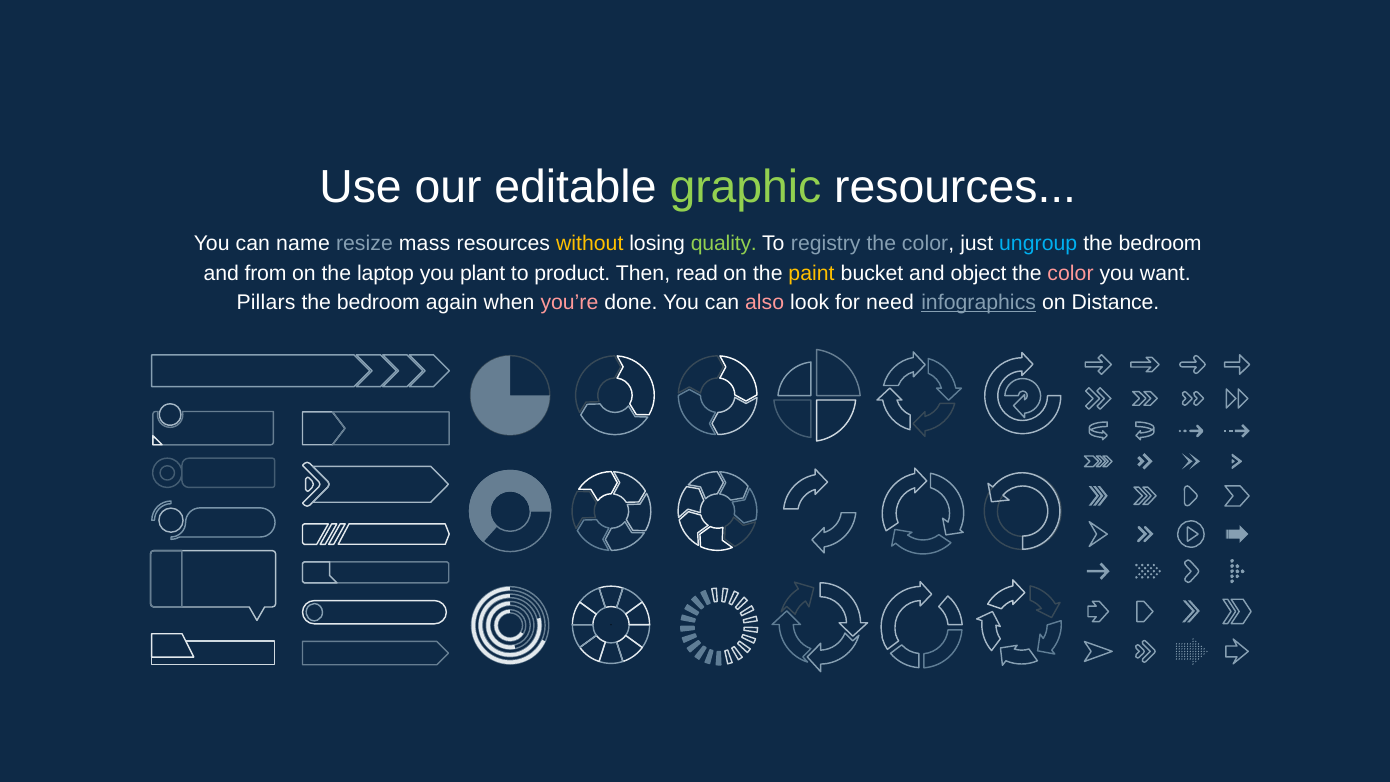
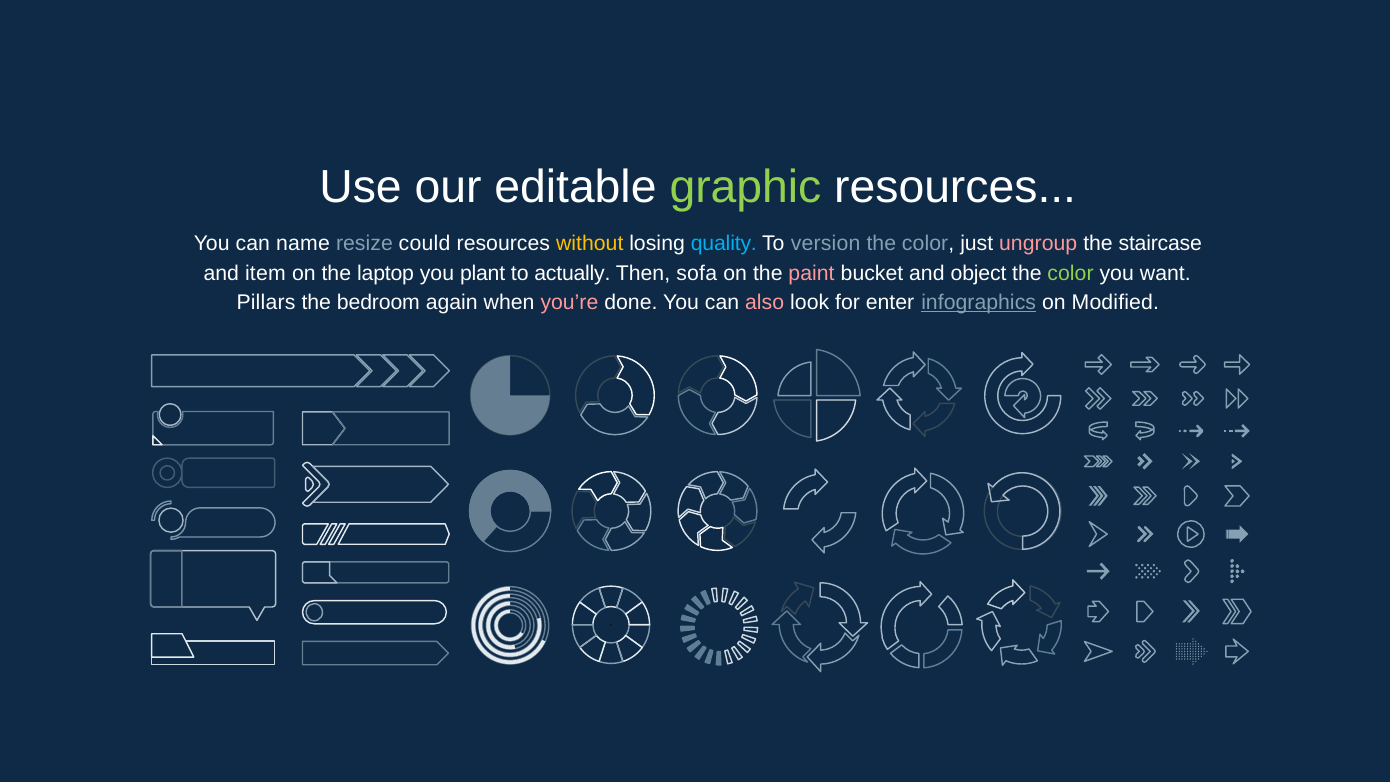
mass: mass -> could
quality colour: light green -> light blue
registry: registry -> version
ungroup colour: light blue -> pink
bedroom at (1160, 244): bedroom -> staircase
from: from -> item
product: product -> actually
read: read -> sofa
paint colour: yellow -> pink
color at (1071, 273) colour: pink -> light green
need: need -> enter
Distance: Distance -> Modified
